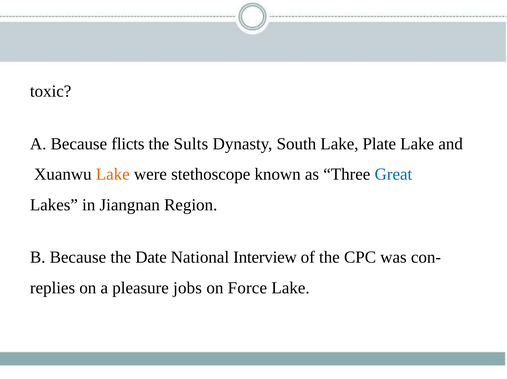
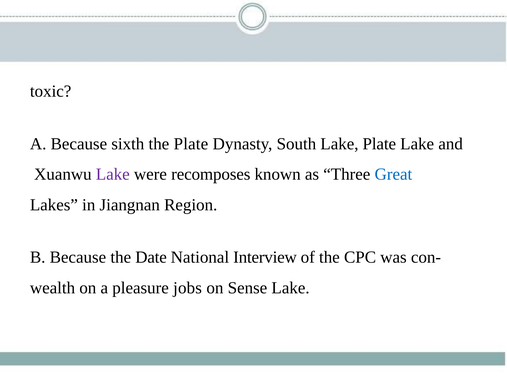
flicts: flicts -> sixth
the Sults: Sults -> Plate
Lake at (113, 174) colour: orange -> purple
stethoscope: stethoscope -> recomposes
replies: replies -> wealth
Force: Force -> Sense
